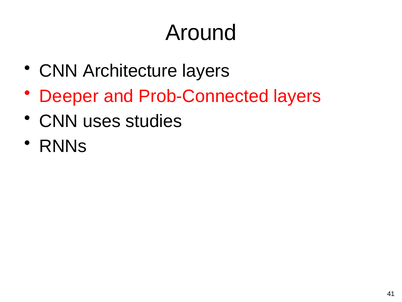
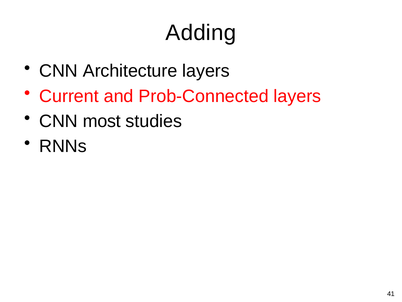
Around: Around -> Adding
Deeper: Deeper -> Current
uses: uses -> most
